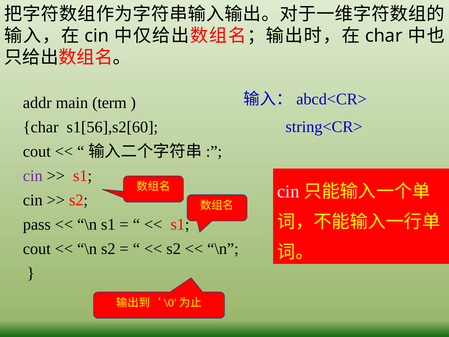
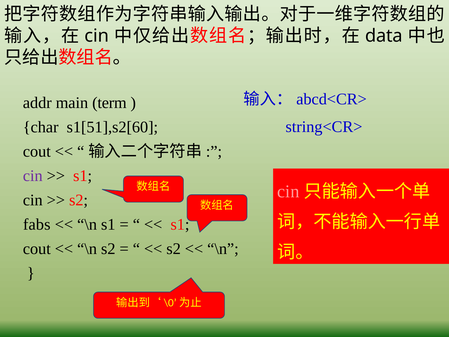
char at (384, 36): char -> data
s1[56],s2[60: s1[56],s2[60 -> s1[51],s2[60
cin at (288, 191) colour: white -> pink
pass: pass -> fabs
